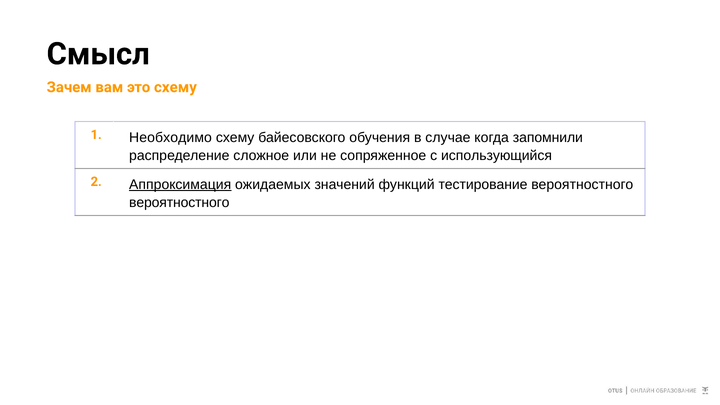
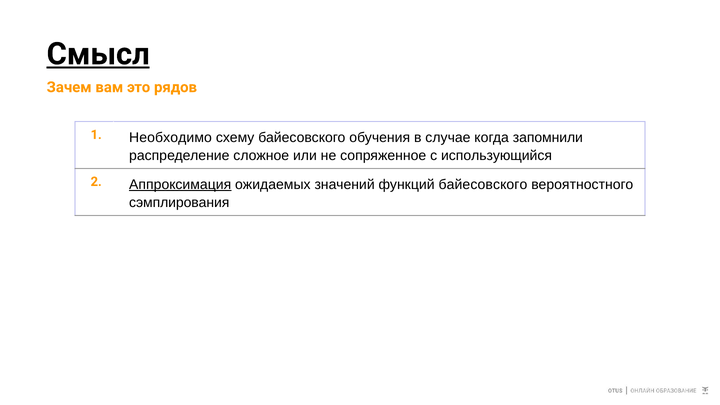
Смысл underline: none -> present
это схему: схему -> рядов
функций тестирование: тестирование -> байесовского
вероятностного at (179, 202): вероятностного -> сэмплирования
